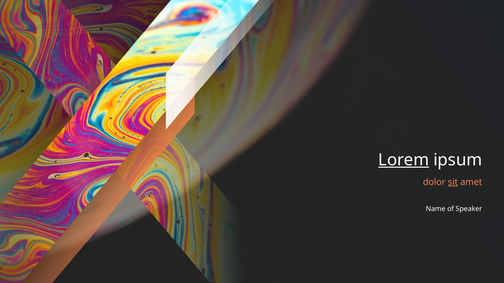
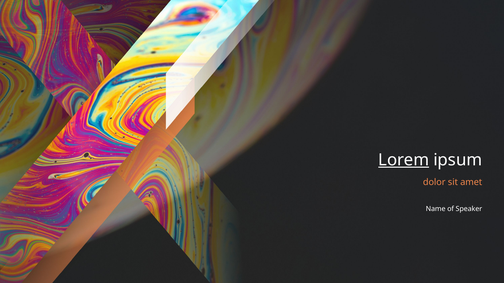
sit underline: present -> none
